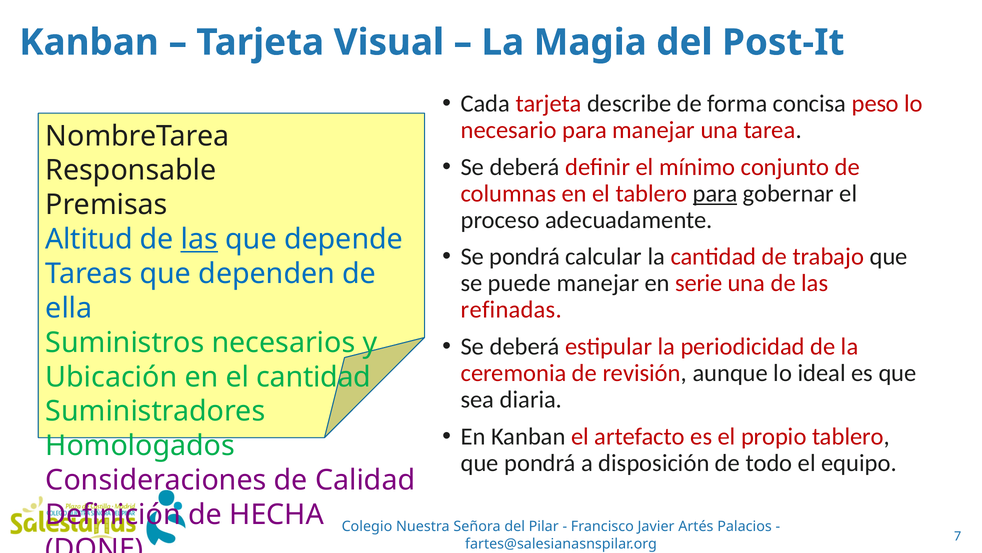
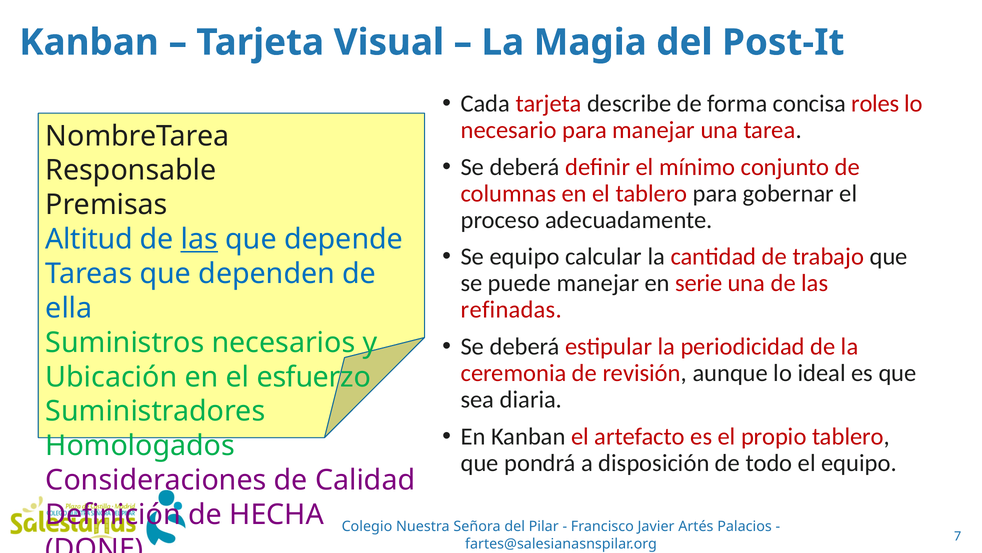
peso: peso -> roles
para at (715, 193) underline: present -> none
Se pondrá: pondrá -> equipo
el cantidad: cantidad -> esfuerzo
